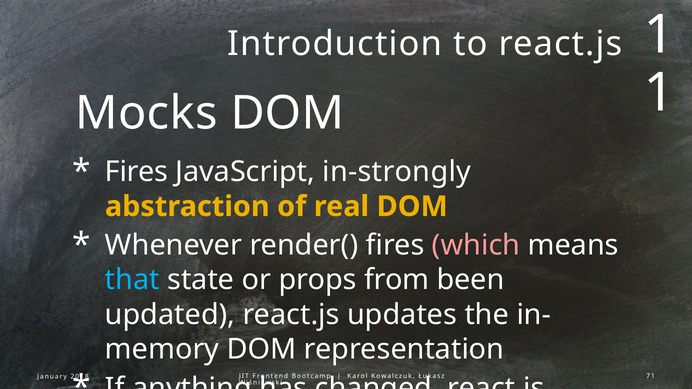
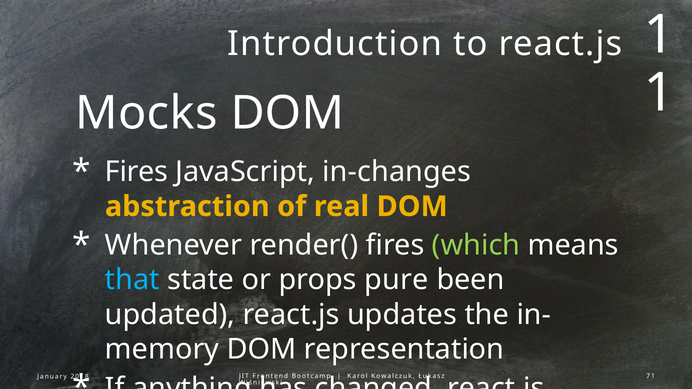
in-strongly: in-strongly -> in-changes
which colour: pink -> light green
from: from -> pure
